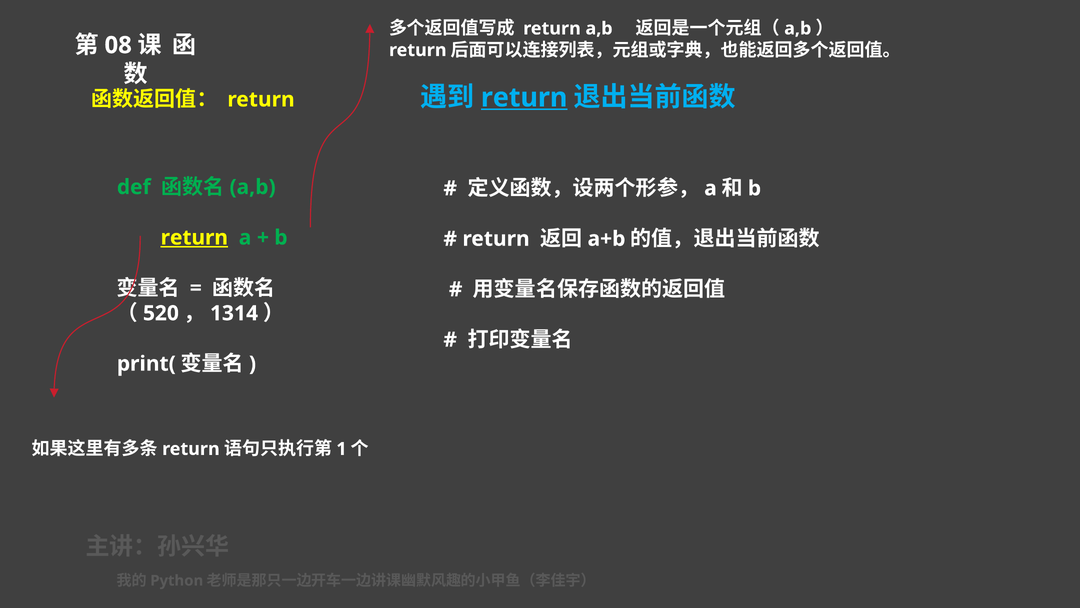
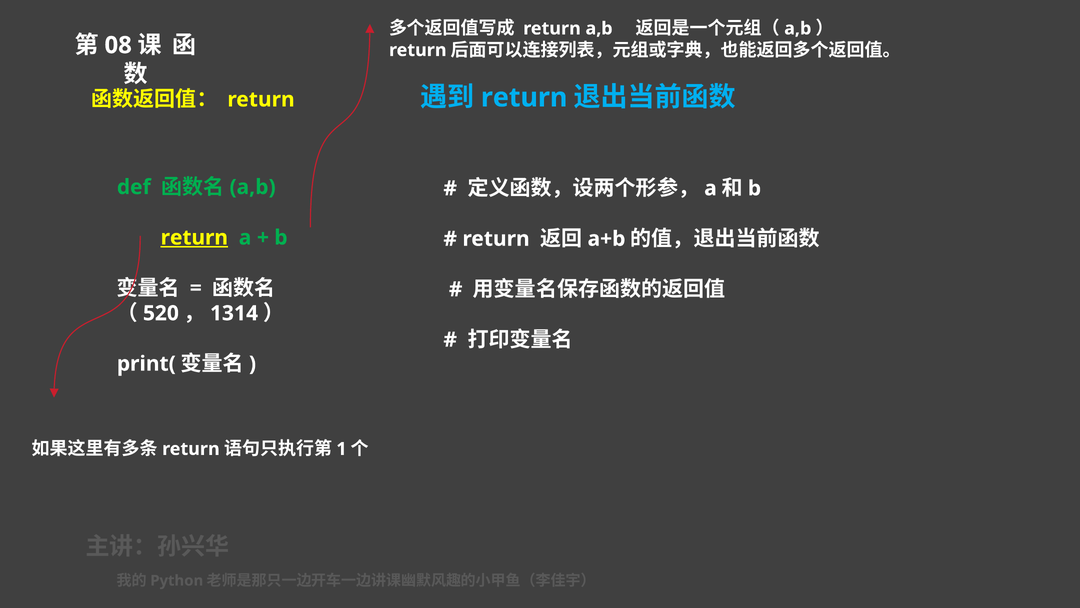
return at (524, 97) underline: present -> none
